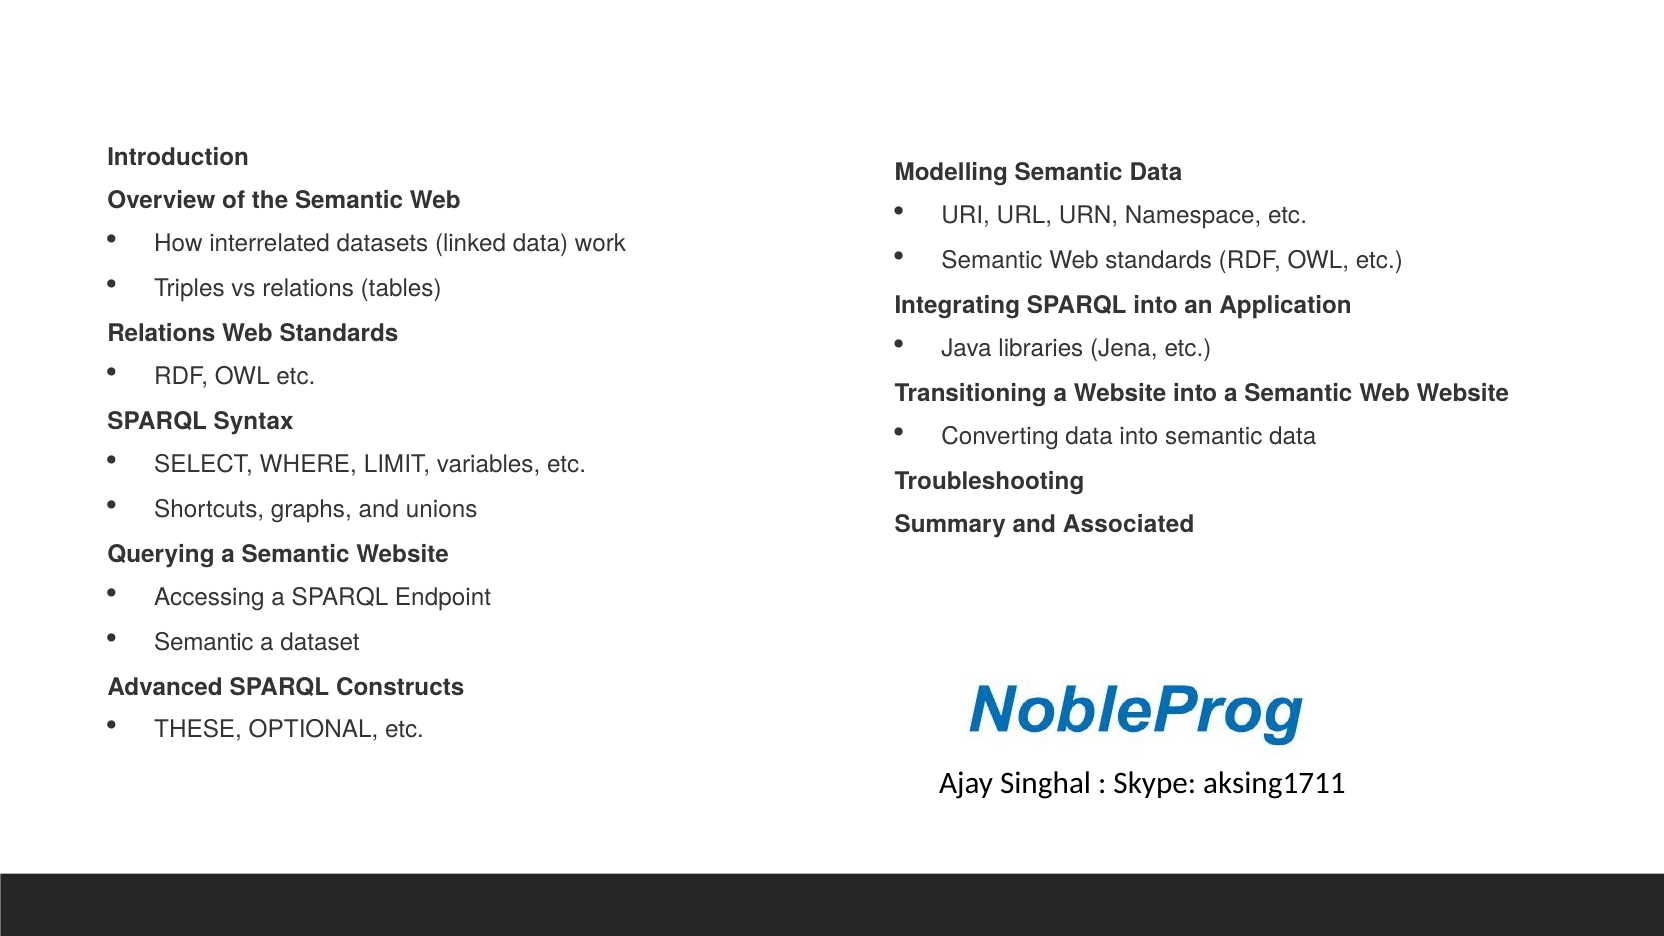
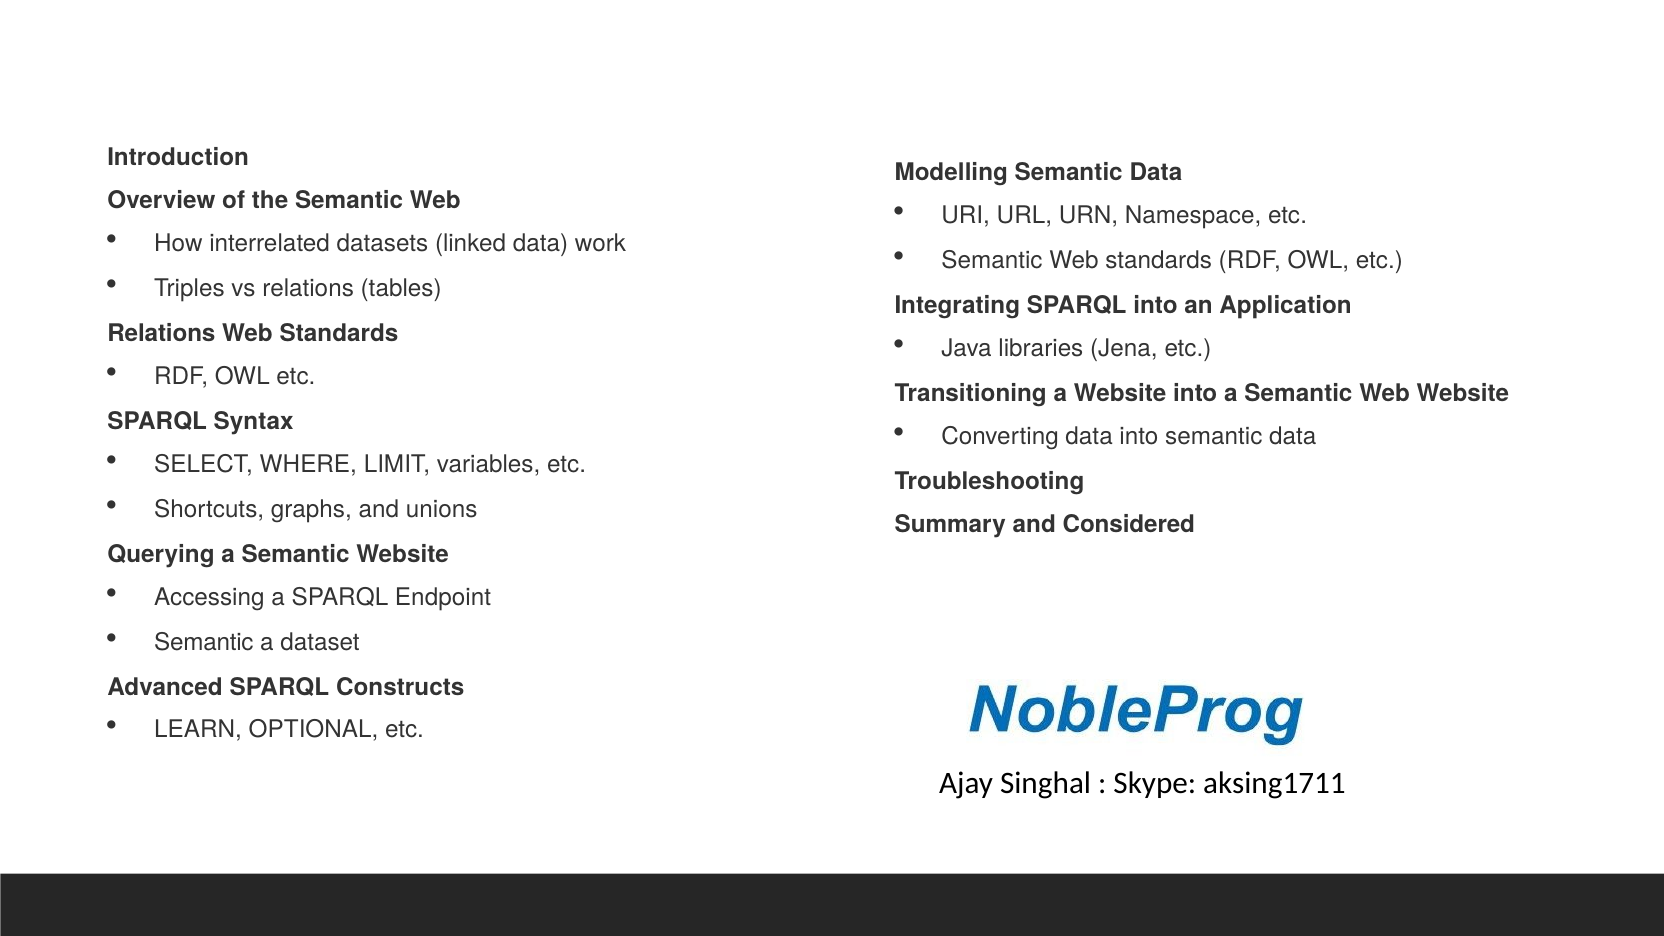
Associated: Associated -> Considered
THESE: THESE -> LEARN
